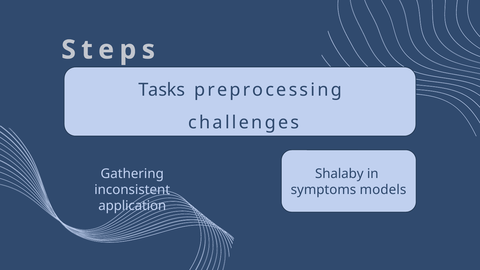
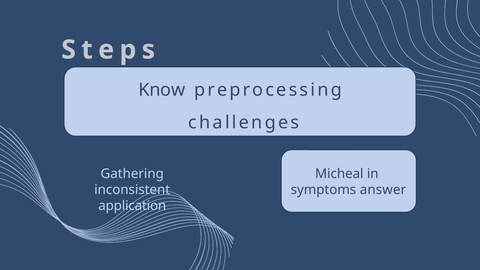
Tasks: Tasks -> Know
Shalaby: Shalaby -> Micheal
models: models -> answer
